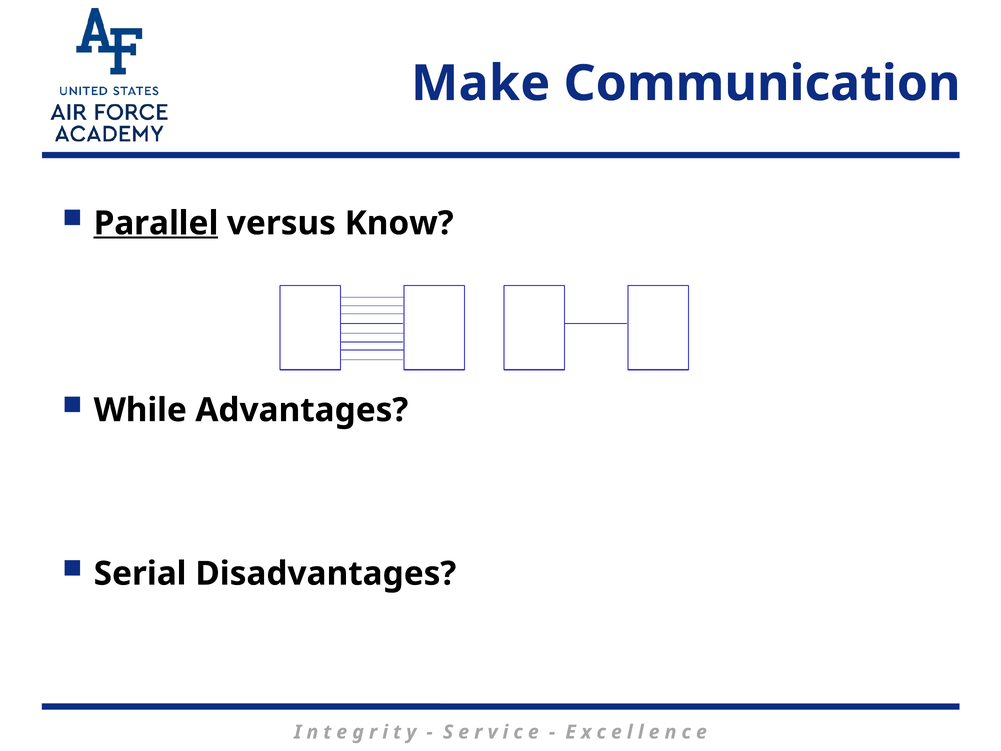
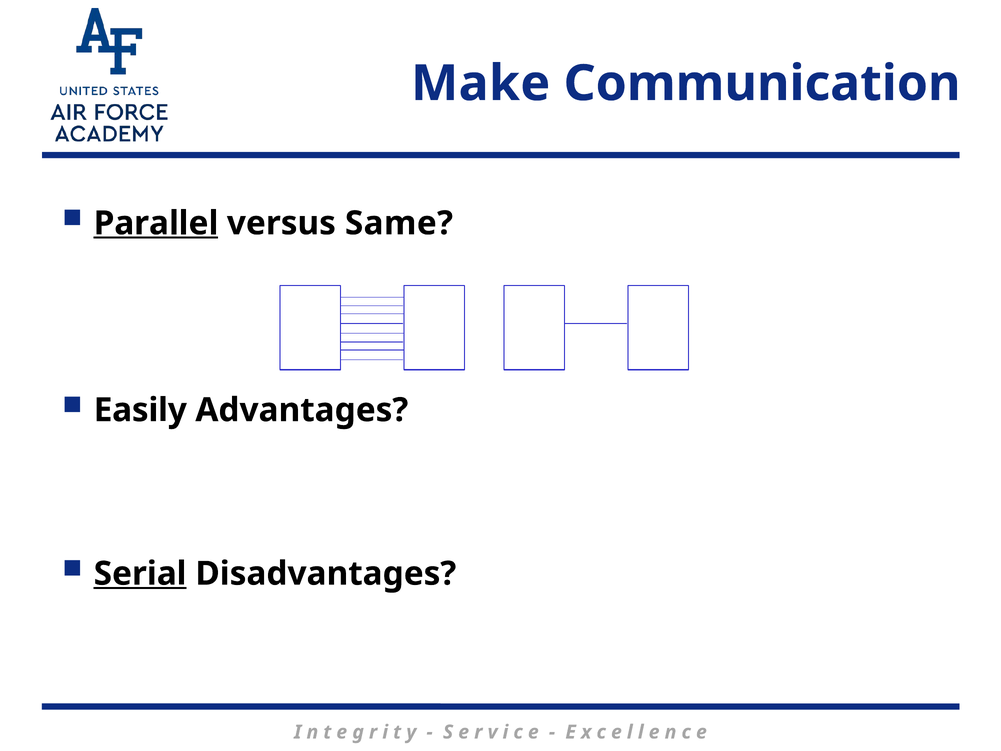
Know: Know -> Same
While: While -> Easily
Serial underline: none -> present
